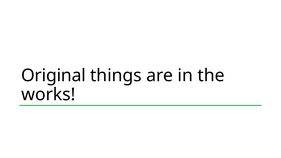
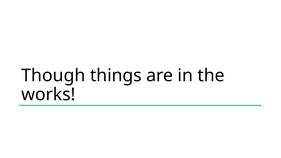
Original: Original -> Though
